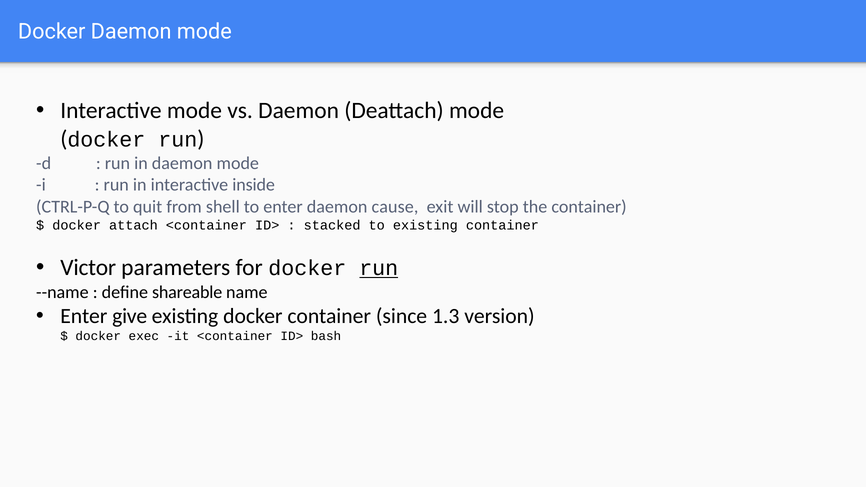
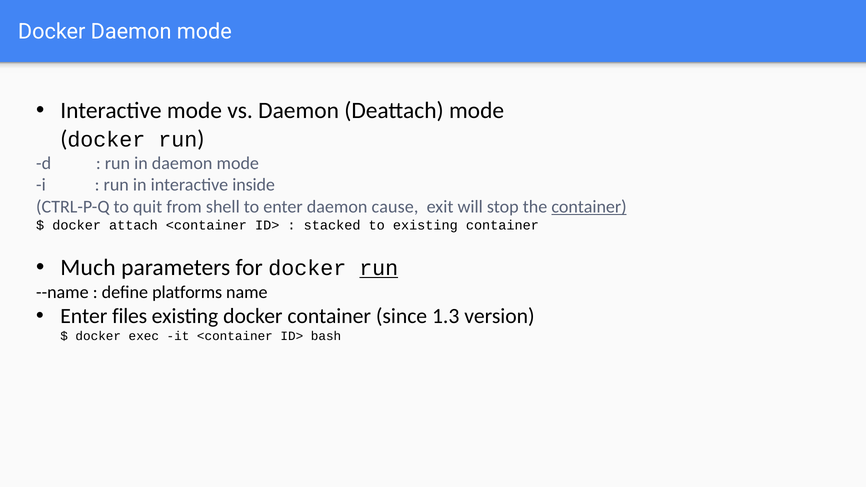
container at (589, 207) underline: none -> present
Victor: Victor -> Much
shareable: shareable -> platforms
give: give -> files
